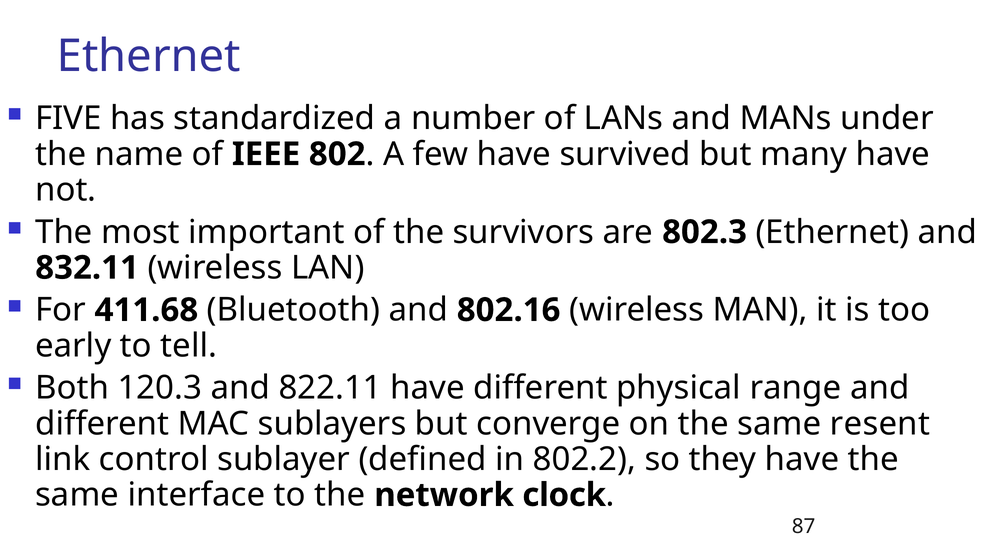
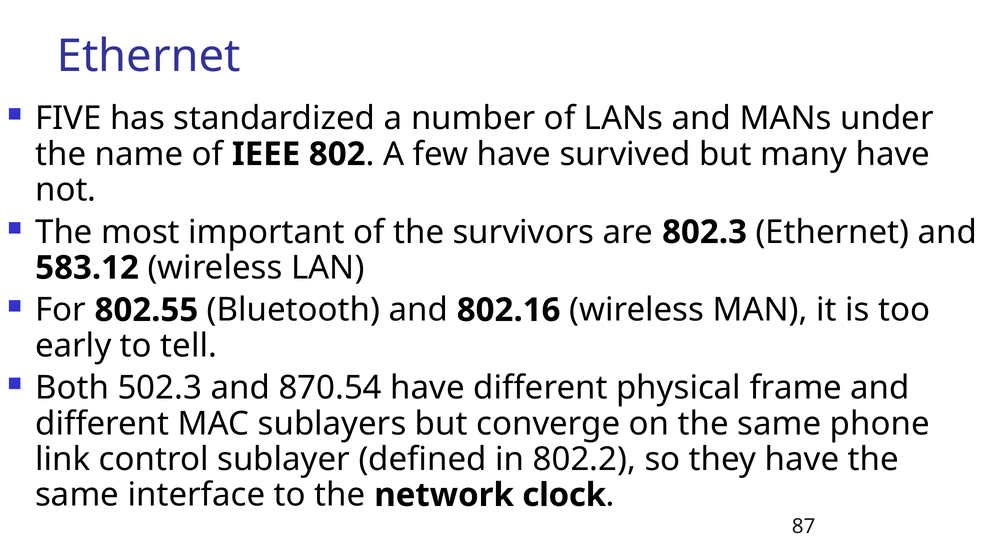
832.11: 832.11 -> 583.12
411.68: 411.68 -> 802.55
120.3: 120.3 -> 502.3
822.11: 822.11 -> 870.54
range: range -> frame
resent: resent -> phone
